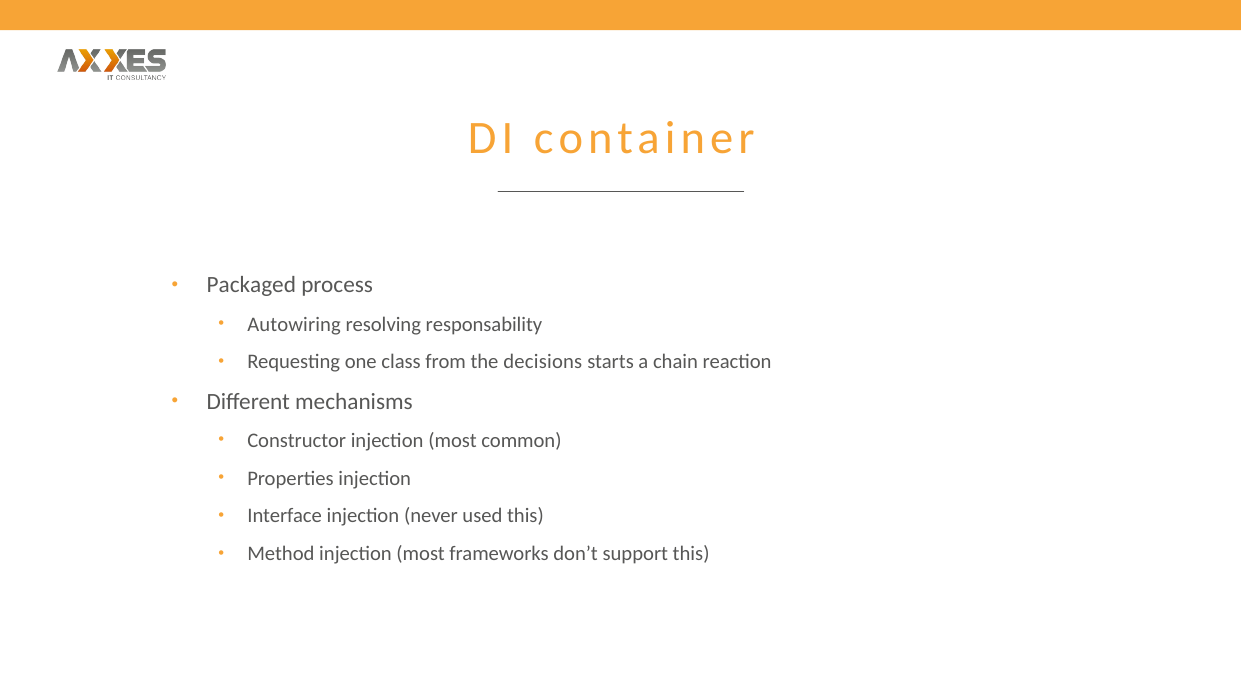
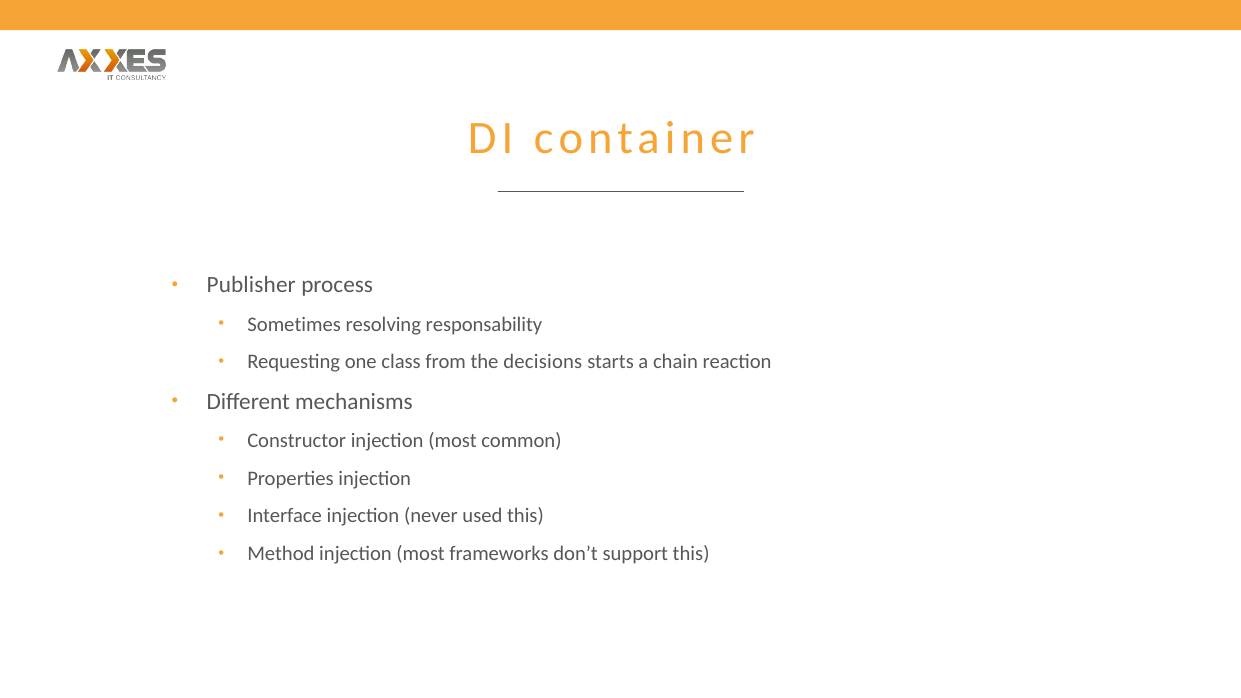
Packaged: Packaged -> Publisher
Autowiring: Autowiring -> Sometimes
